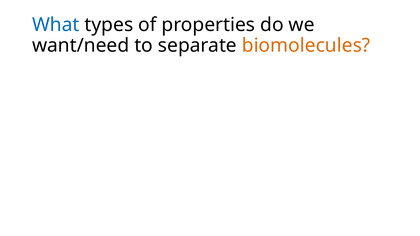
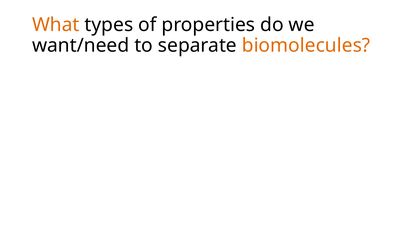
What colour: blue -> orange
